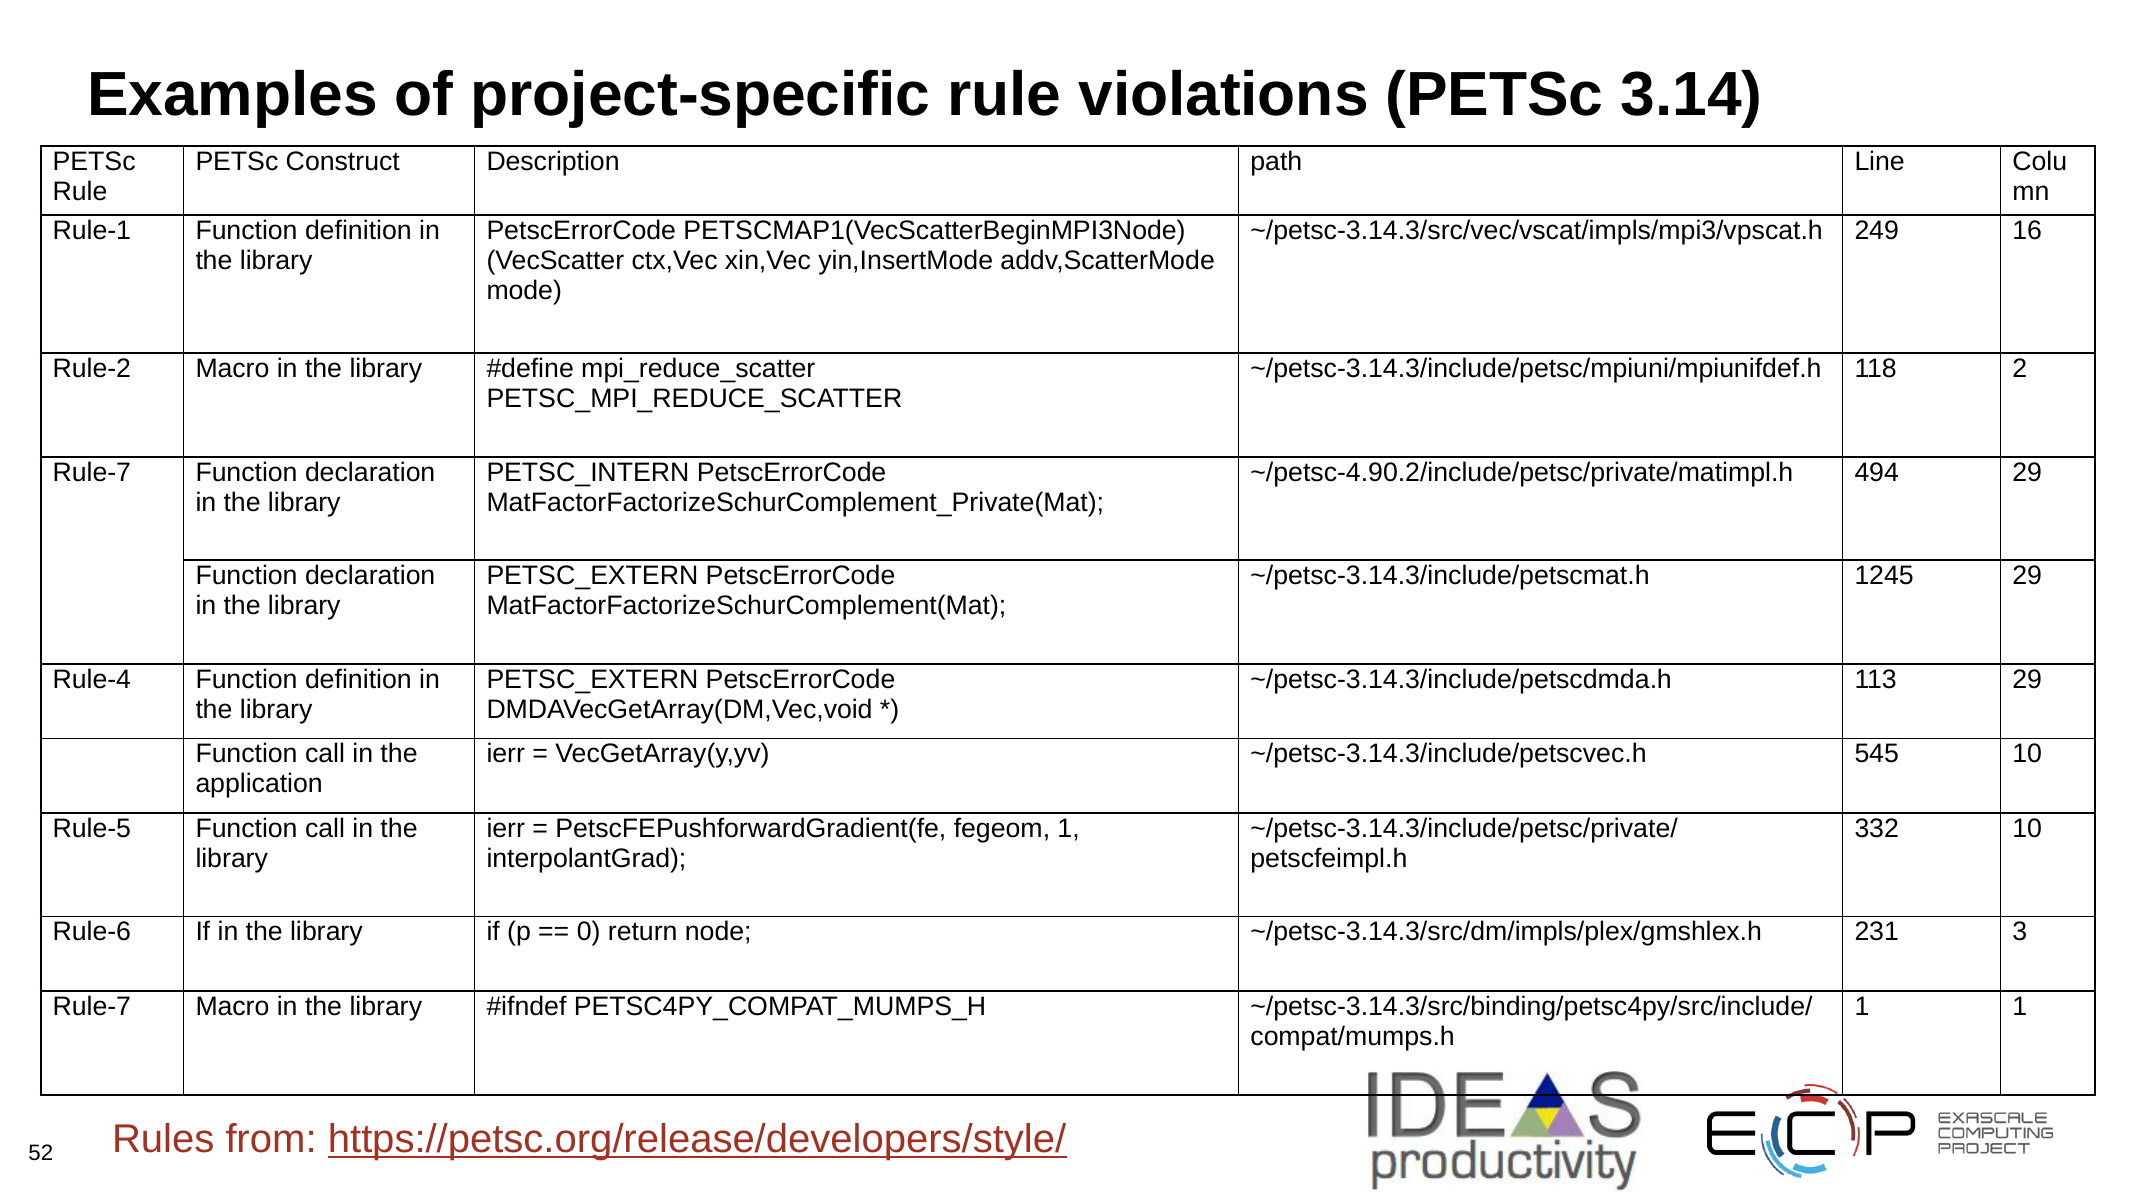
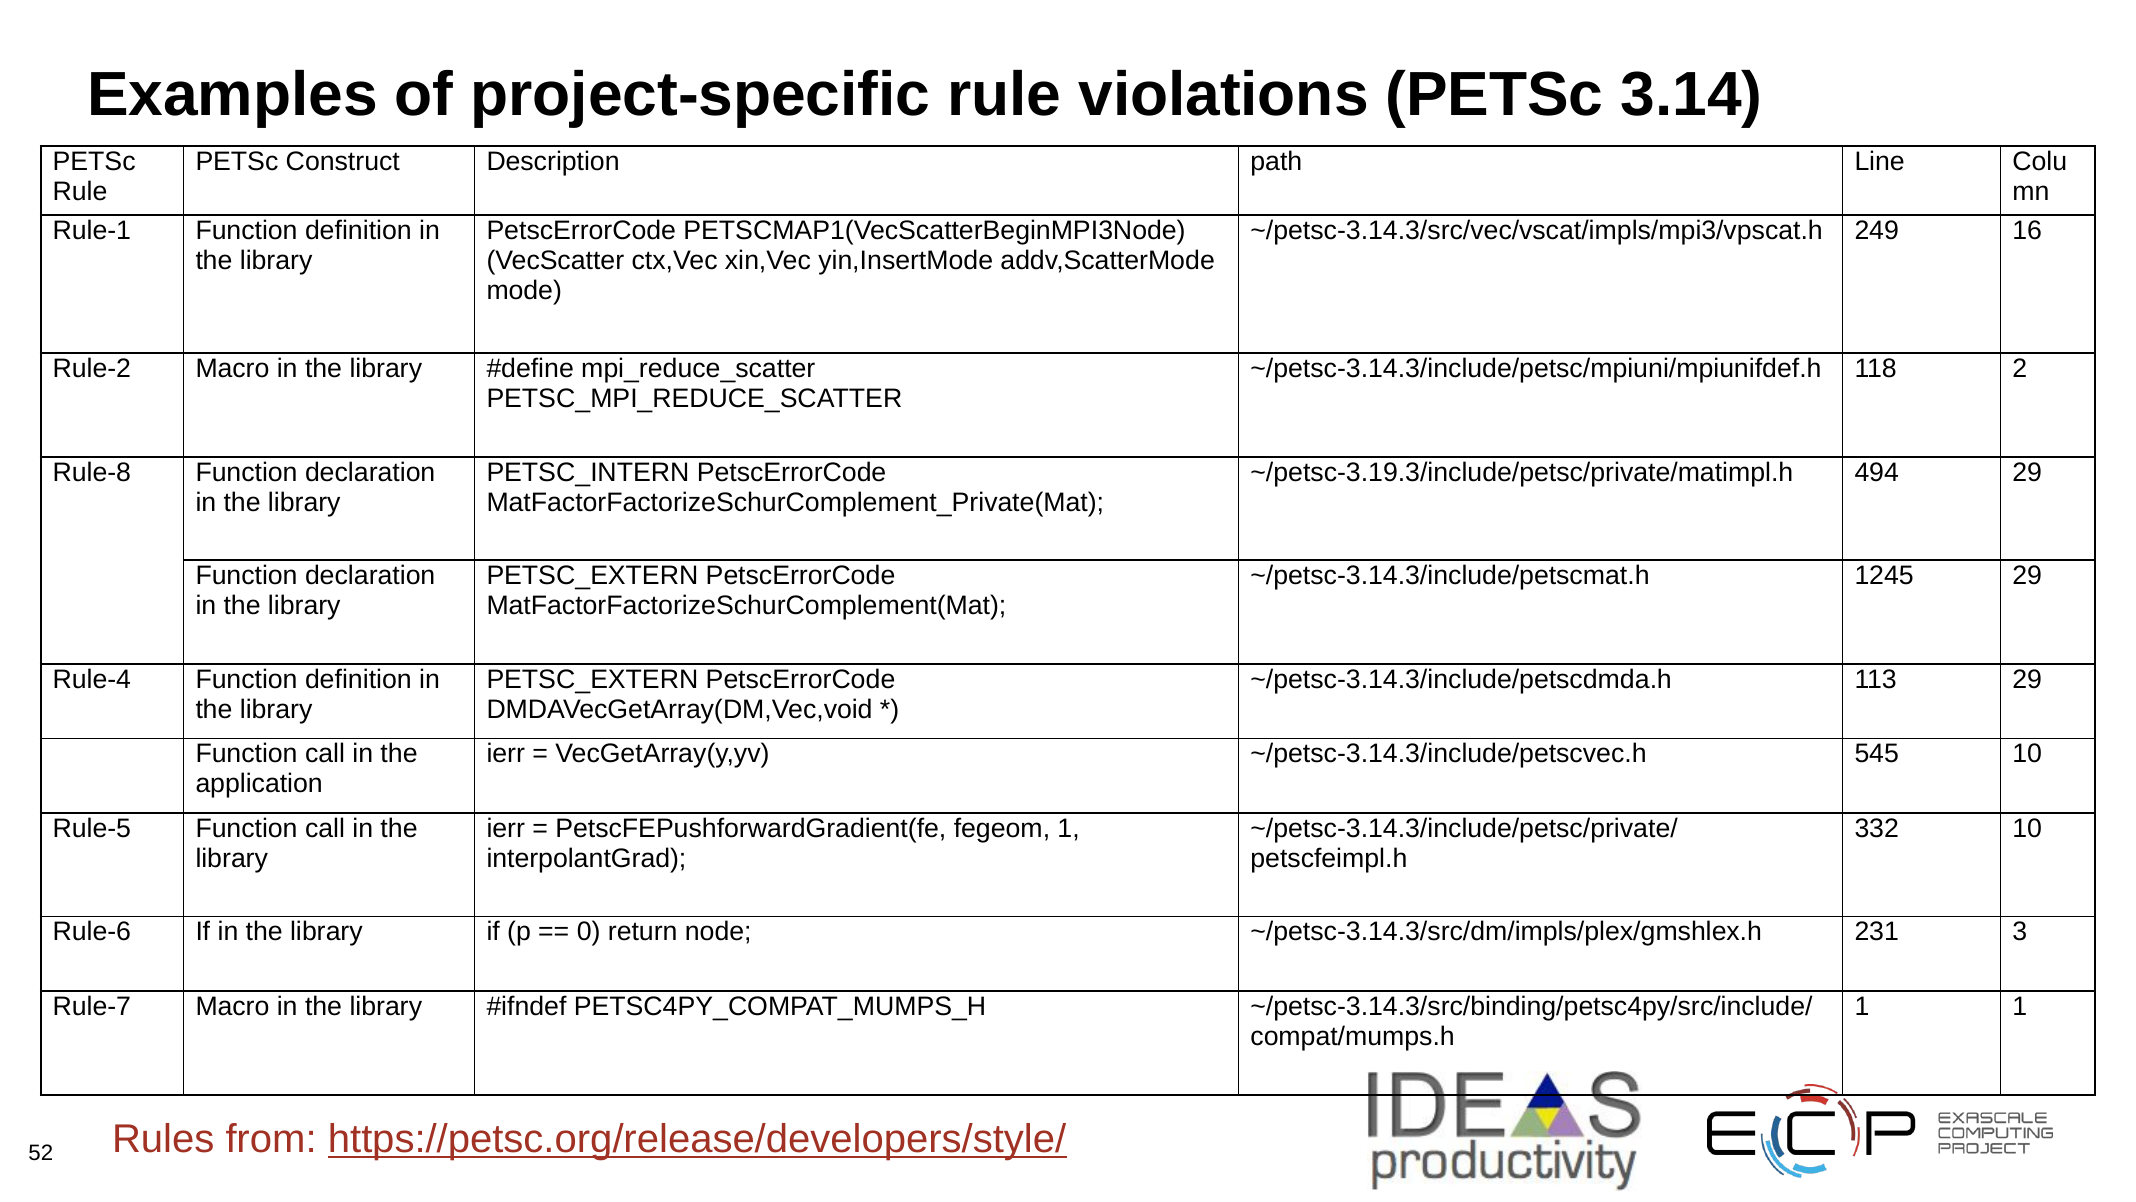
Rule-7 at (92, 472): Rule-7 -> Rule-8
~/petsc-4.90.2/include/petsc/private/matimpl.h: ~/petsc-4.90.2/include/petsc/private/matimpl.h -> ~/petsc-3.19.3/include/petsc/private/matimpl.h
